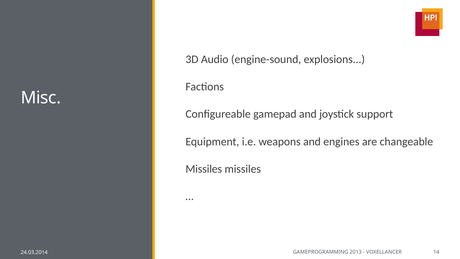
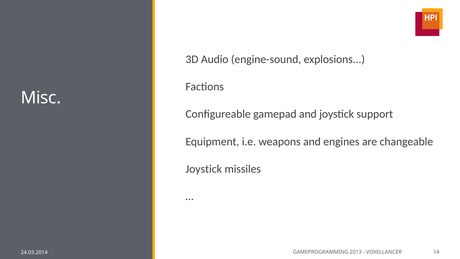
Missiles at (204, 169): Missiles -> Joystick
